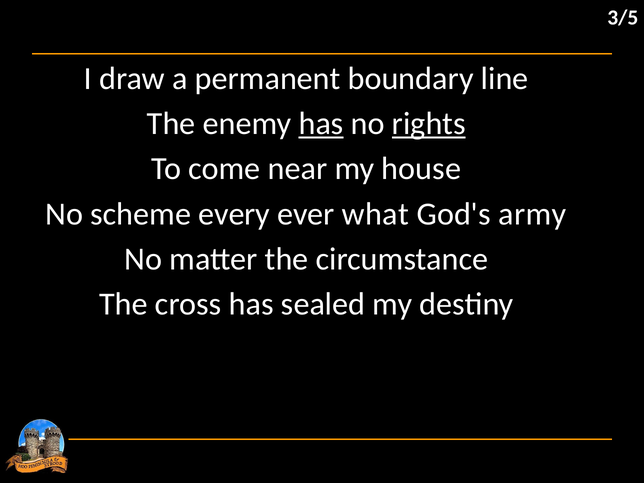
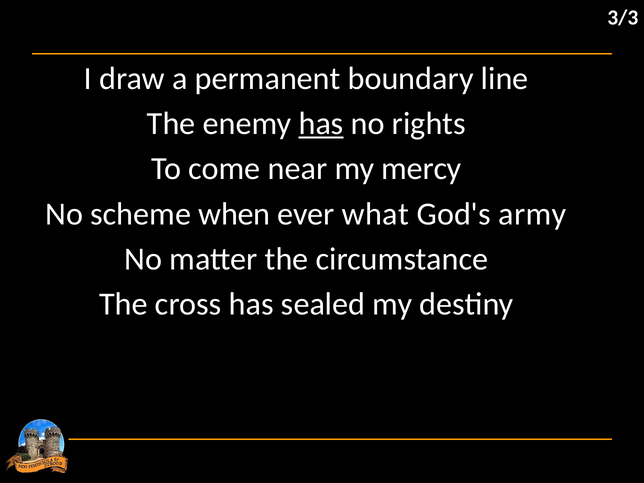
3/5: 3/5 -> 3/3
rights underline: present -> none
house: house -> mercy
every: every -> when
